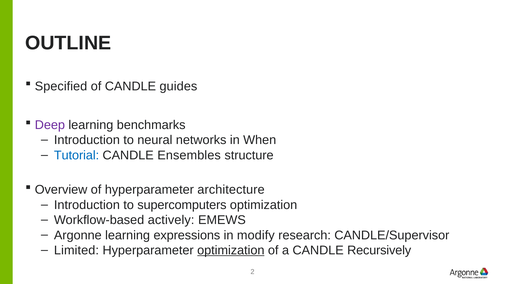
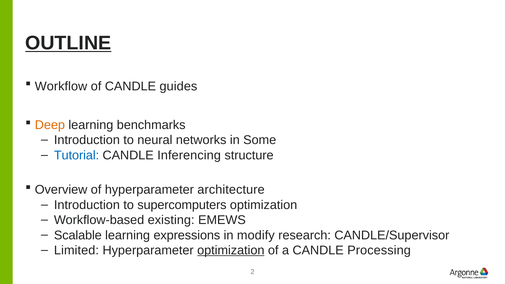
OUTLINE underline: none -> present
Specified: Specified -> Workflow
Deep colour: purple -> orange
When: When -> Some
Ensembles: Ensembles -> Inferencing
actively: actively -> existing
Argonne: Argonne -> Scalable
Recursively: Recursively -> Processing
